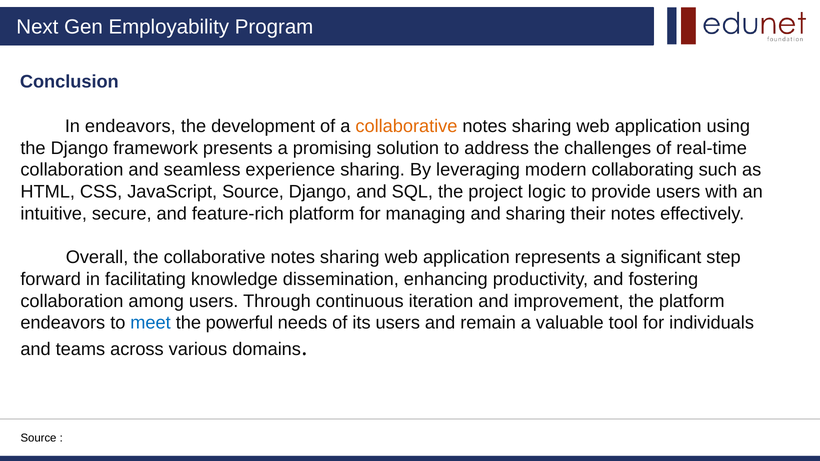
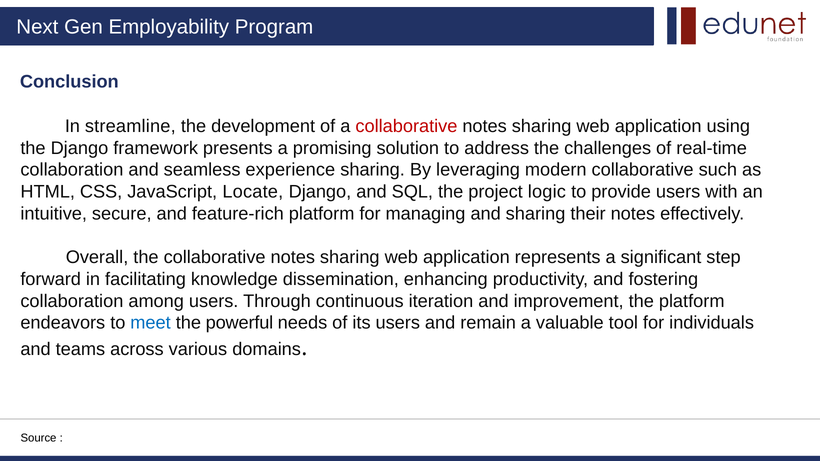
In endeavors: endeavors -> streamline
collaborative at (406, 126) colour: orange -> red
modern collaborating: collaborating -> collaborative
JavaScript Source: Source -> Locate
